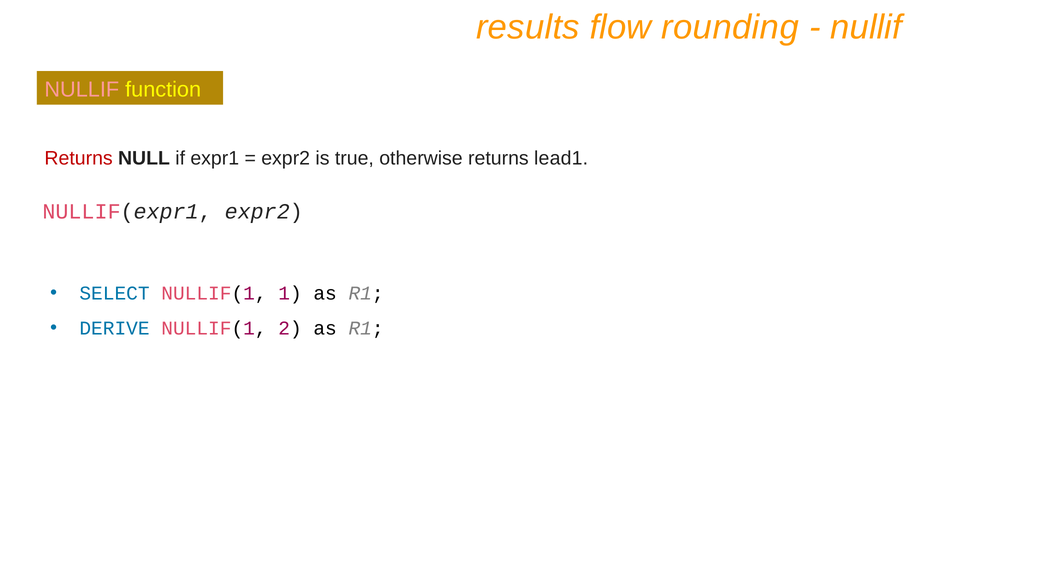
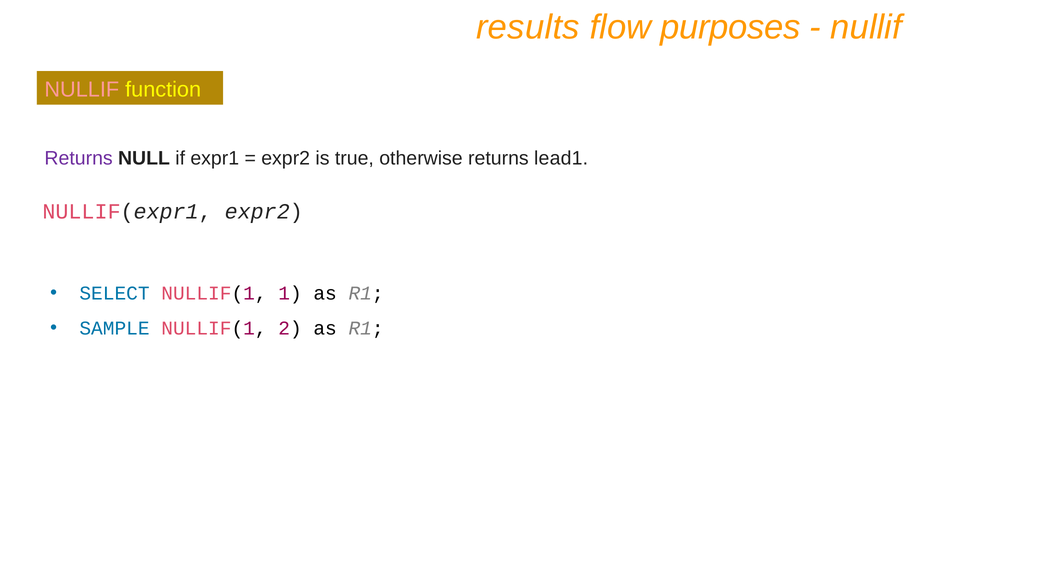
rounding: rounding -> purposes
Returns at (79, 158) colour: red -> purple
DERIVE: DERIVE -> SAMPLE
